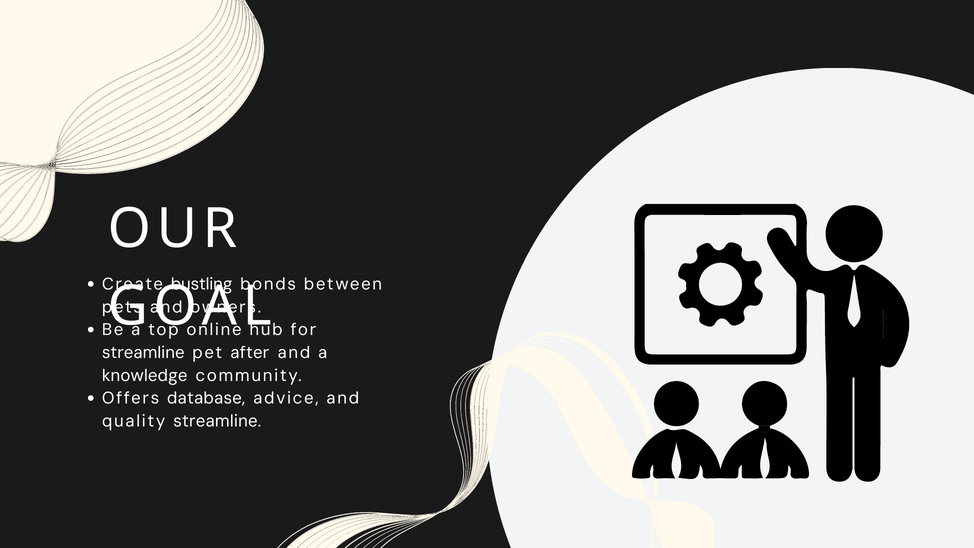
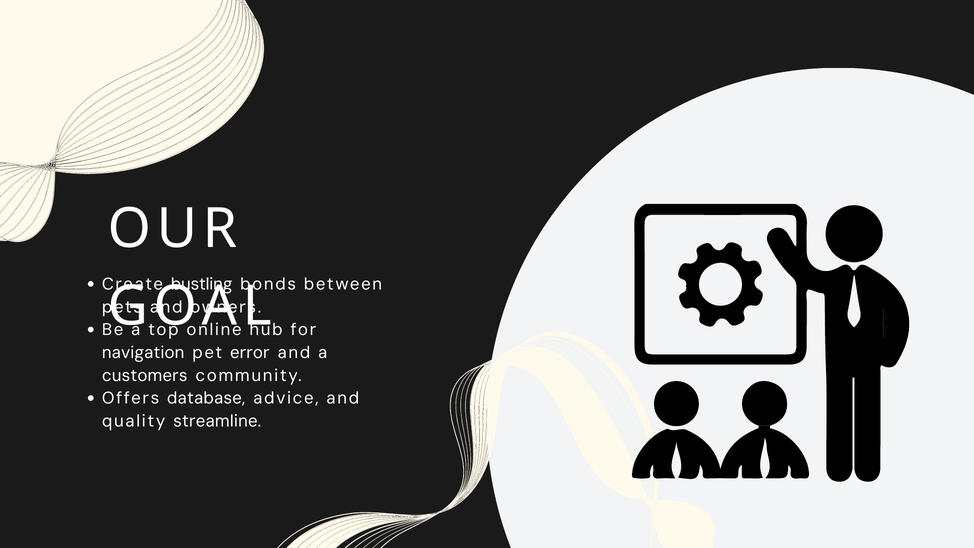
streamline at (143, 353): streamline -> navigation
after: after -> error
knowledge: knowledge -> customers
